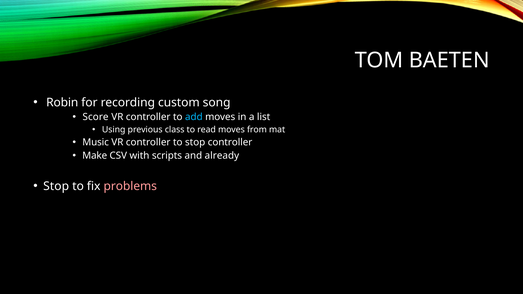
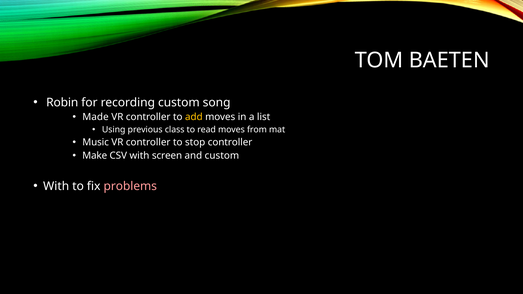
Score: Score -> Made
add colour: light blue -> yellow
scripts: scripts -> screen
and already: already -> custom
Stop at (56, 186): Stop -> With
